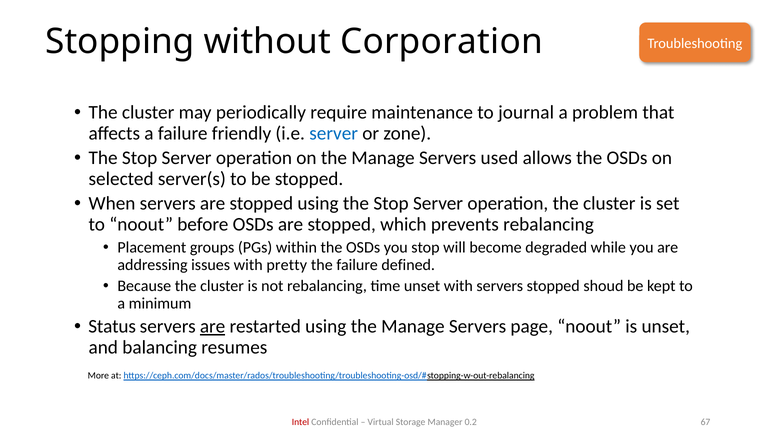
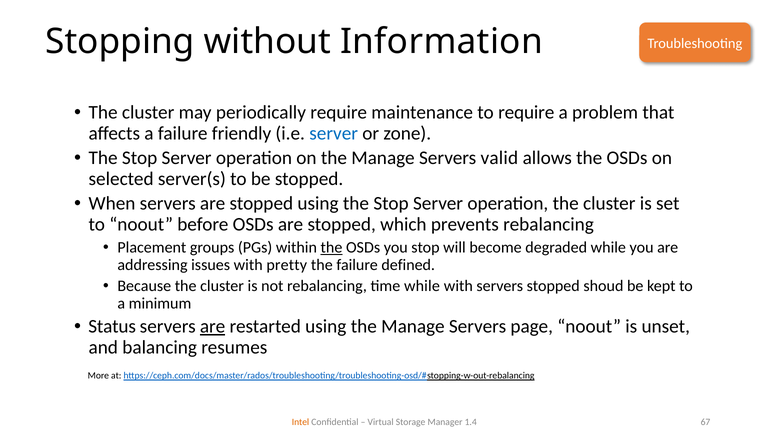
Corporation: Corporation -> Information
to journal: journal -> require
used: used -> valid
the at (332, 247) underline: none -> present
time unset: unset -> while
Intel colour: red -> orange
0.2: 0.2 -> 1.4
